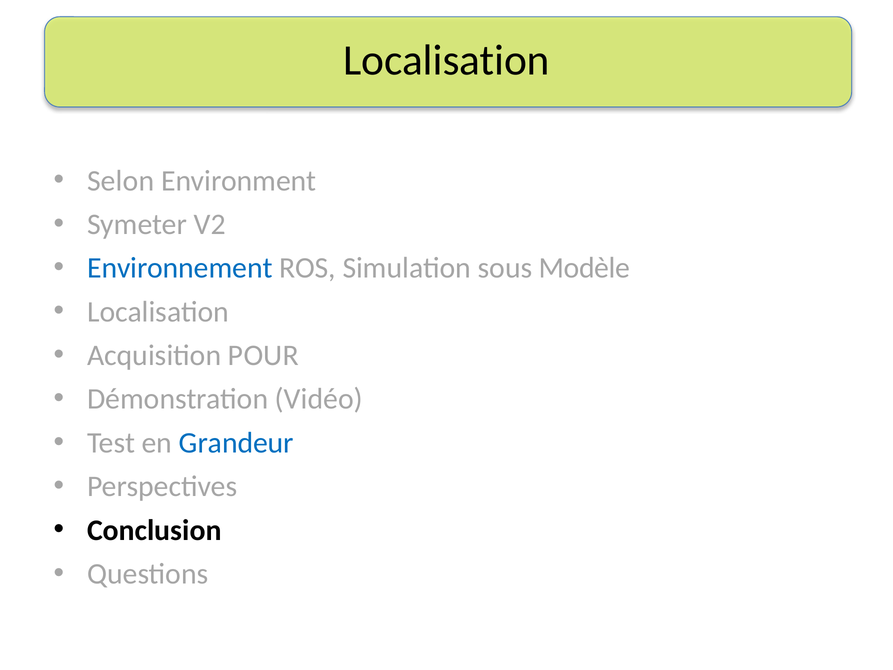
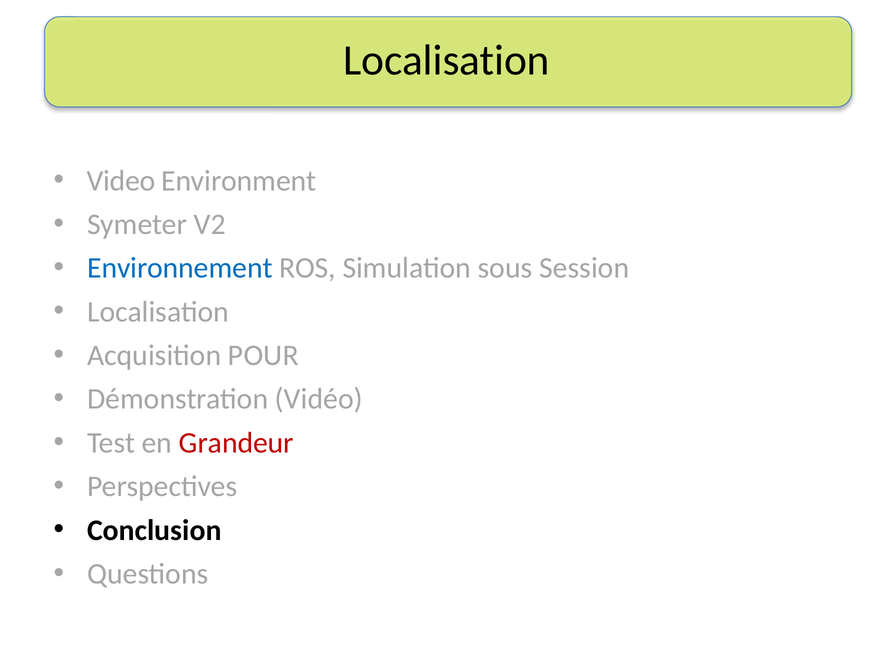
Selon: Selon -> Video
Modèle: Modèle -> Session
Grandeur colour: blue -> red
